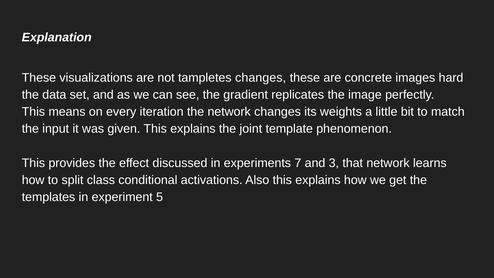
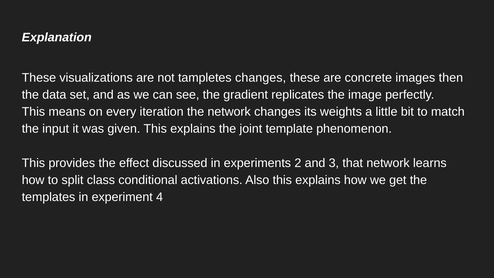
hard: hard -> then
7: 7 -> 2
5: 5 -> 4
